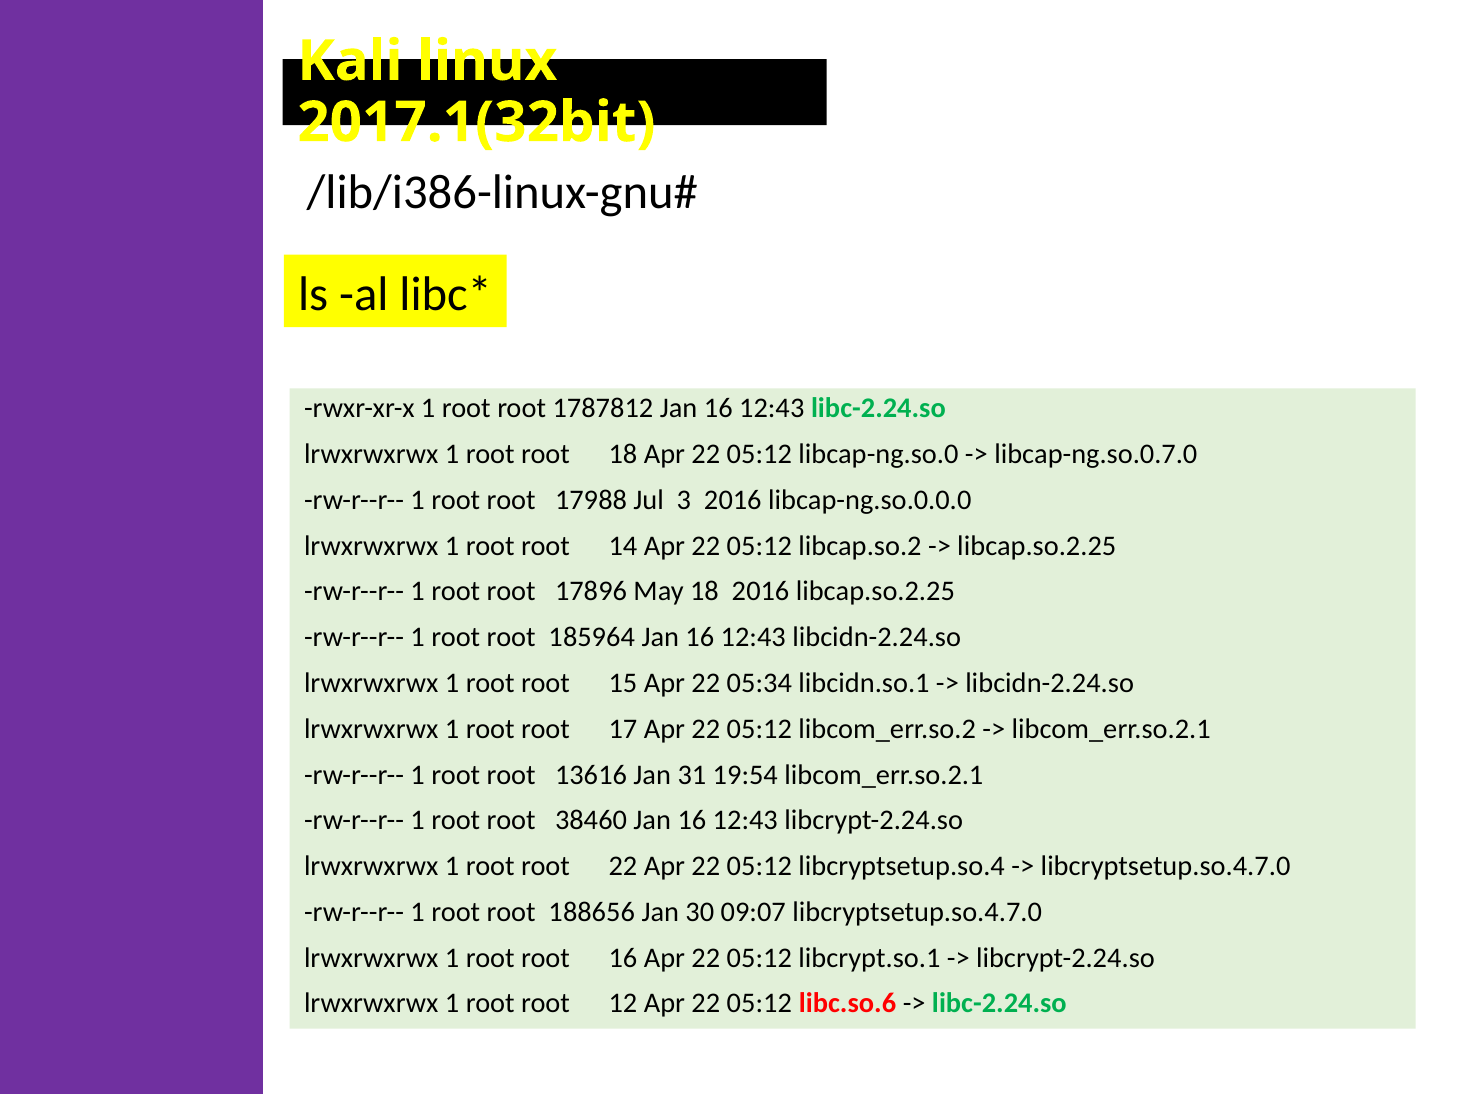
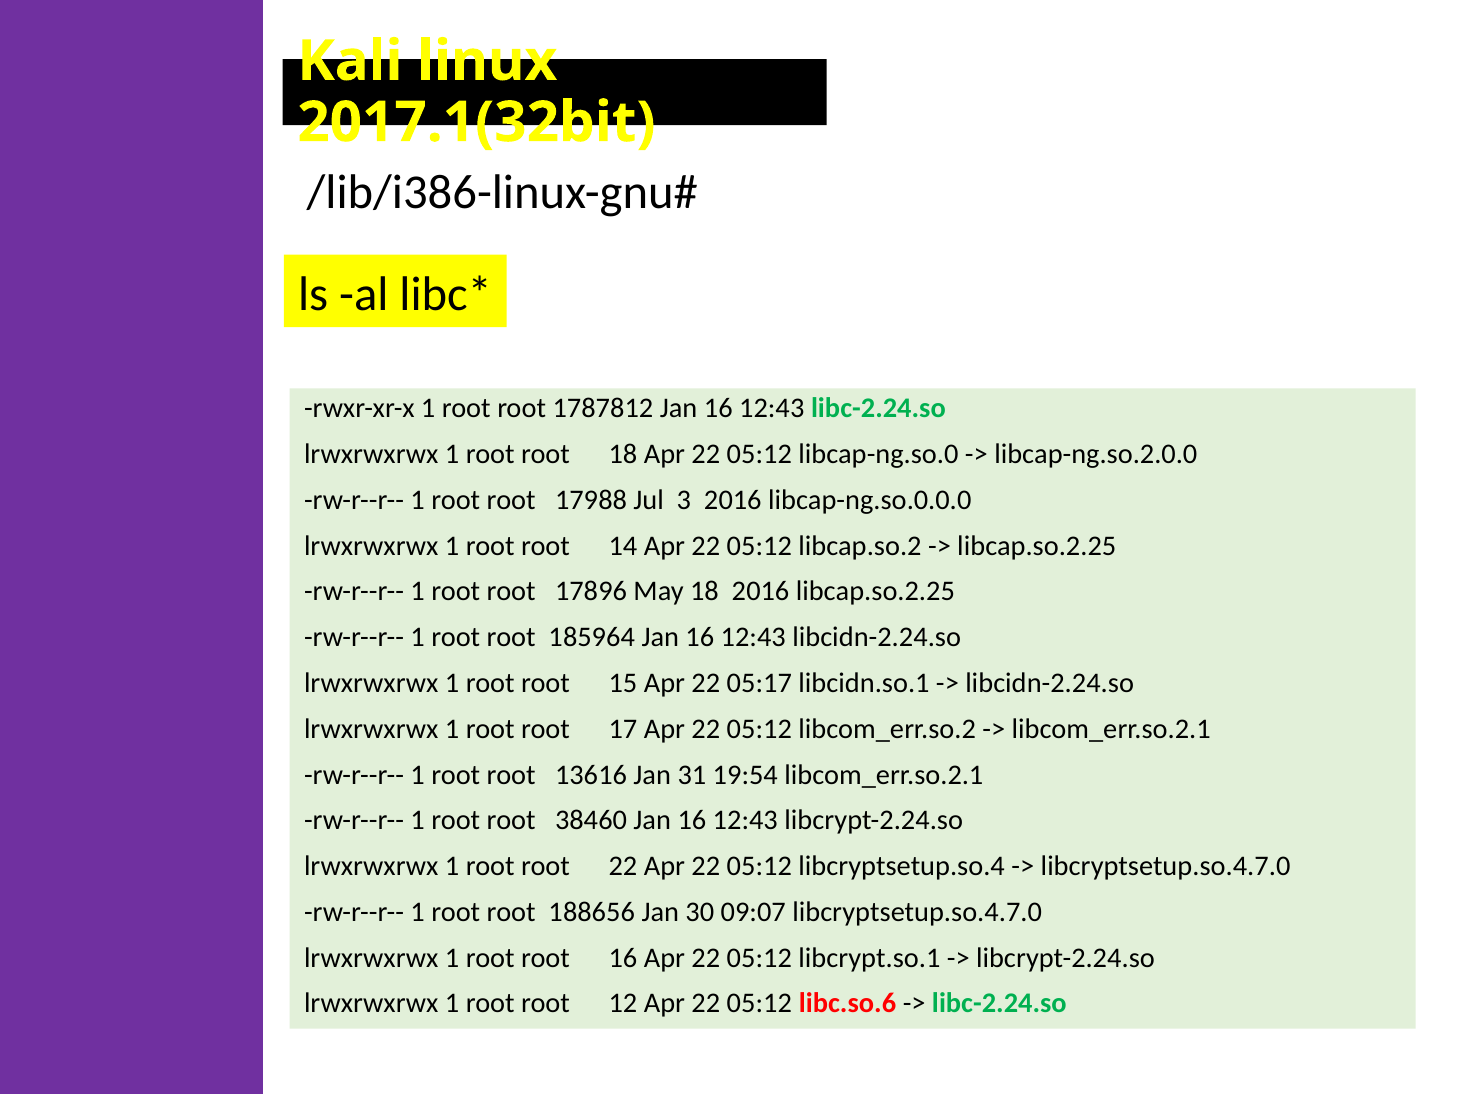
libcap-ng.so.0.7.0: libcap-ng.so.0.7.0 -> libcap-ng.so.2.0.0
05:34: 05:34 -> 05:17
